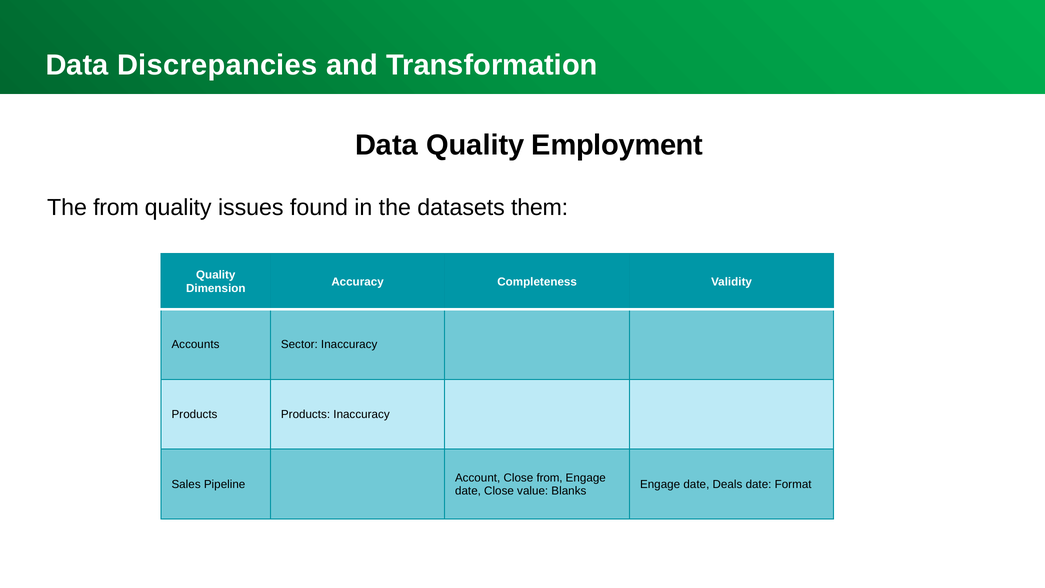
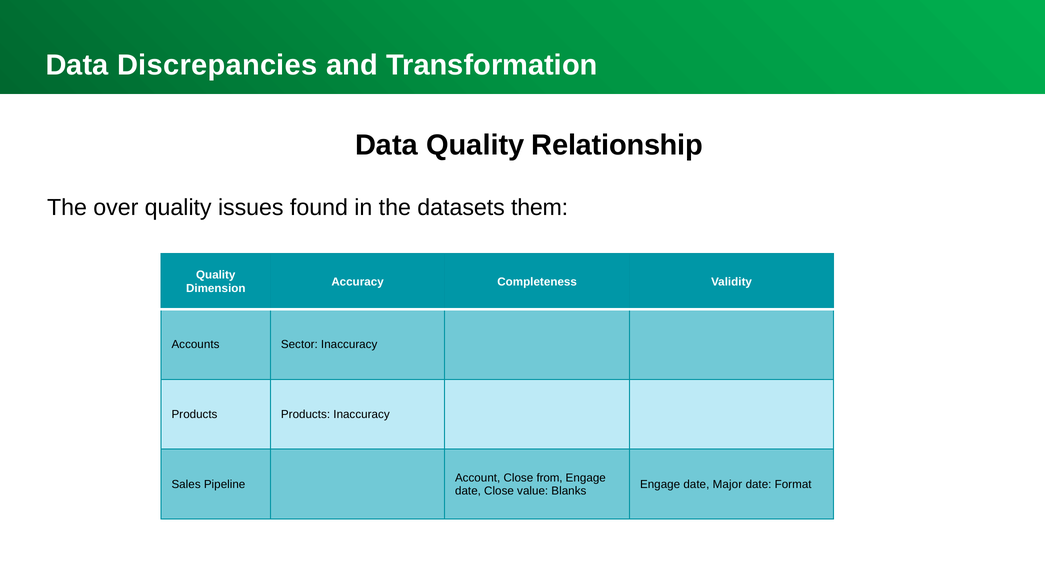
Employment: Employment -> Relationship
The from: from -> over
Deals: Deals -> Major
